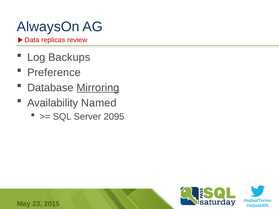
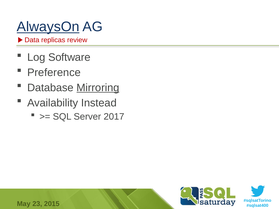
AlwaysOn underline: none -> present
Backups: Backups -> Software
Named: Named -> Instead
2095: 2095 -> 2017
